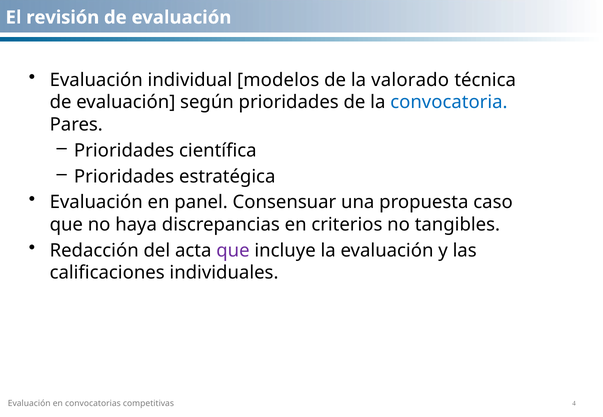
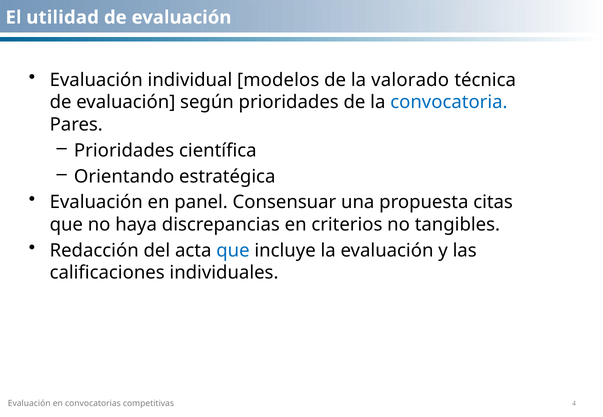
revisión: revisión -> utilidad
Prioridades at (124, 177): Prioridades -> Orientando
caso: caso -> citas
que at (233, 251) colour: purple -> blue
